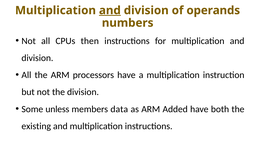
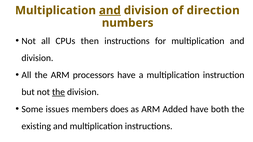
operands: operands -> direction
the at (58, 92) underline: none -> present
unless: unless -> issues
data: data -> does
